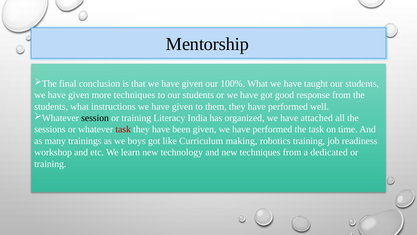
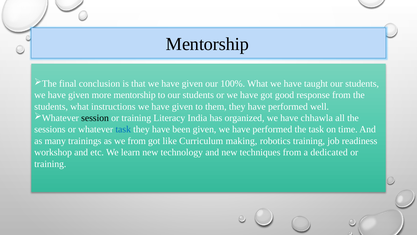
more techniques: techniques -> mentorship
attached: attached -> chhawla
task at (123, 129) colour: red -> blue
we boys: boys -> from
